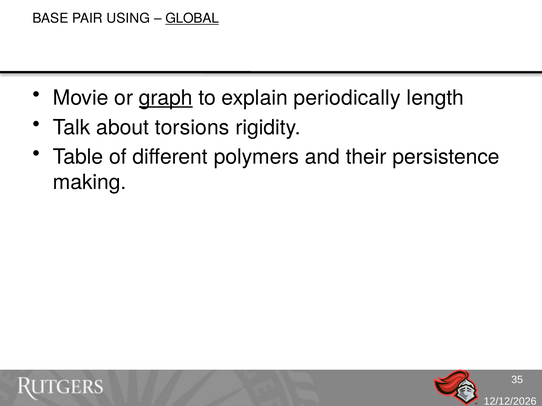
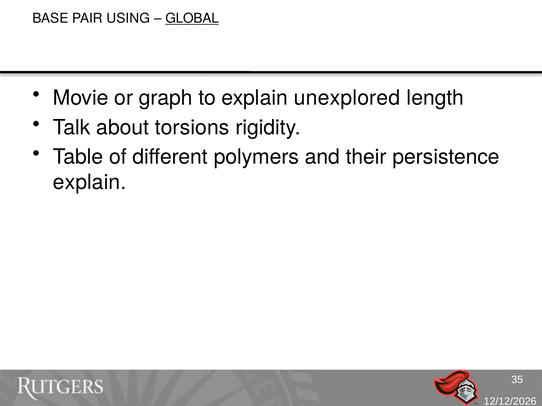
graph underline: present -> none
periodically: periodically -> unexplored
making at (90, 183): making -> explain
